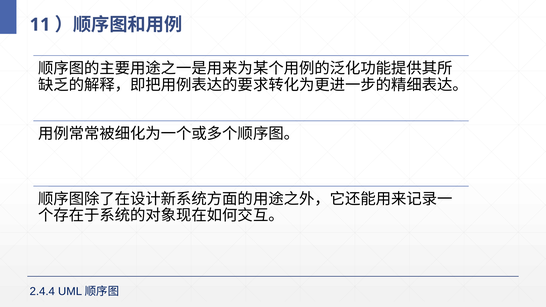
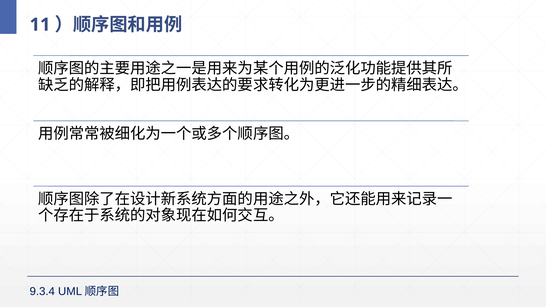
2.4.4: 2.4.4 -> 9.3.4
